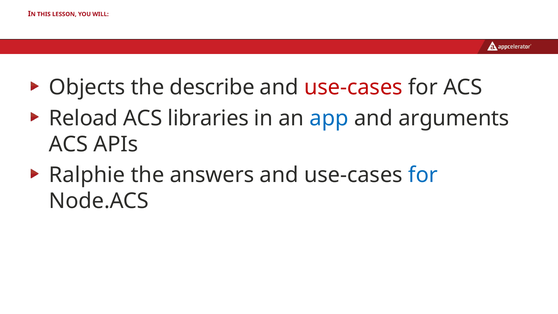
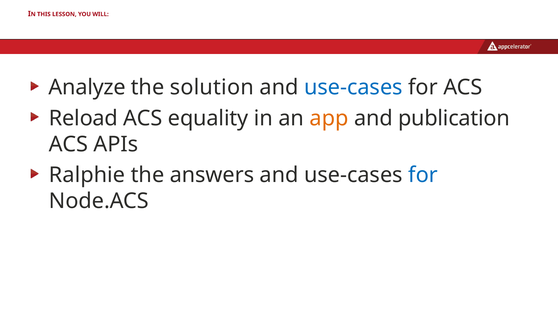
Objects: Objects -> Analyze
describe: describe -> solution
use-cases at (353, 87) colour: red -> blue
libraries: libraries -> equality
app colour: blue -> orange
arguments: arguments -> publication
